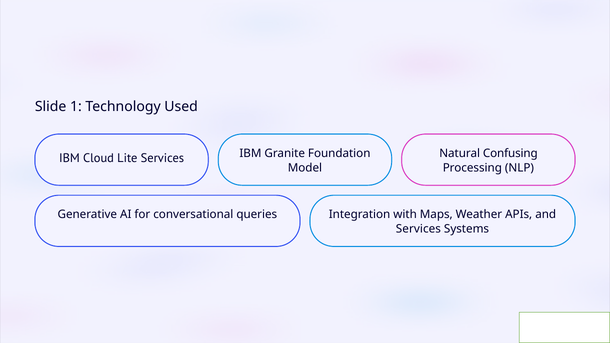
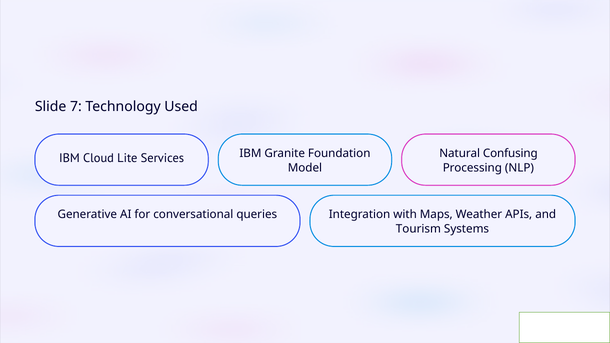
1: 1 -> 7
Services at (418, 229): Services -> Tourism
